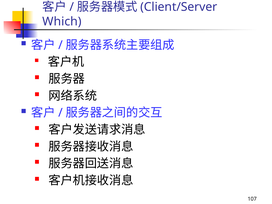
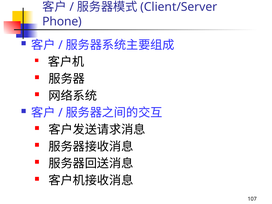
Which: Which -> Phone
